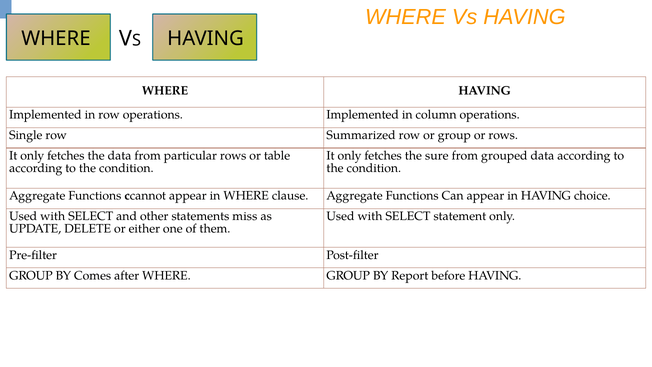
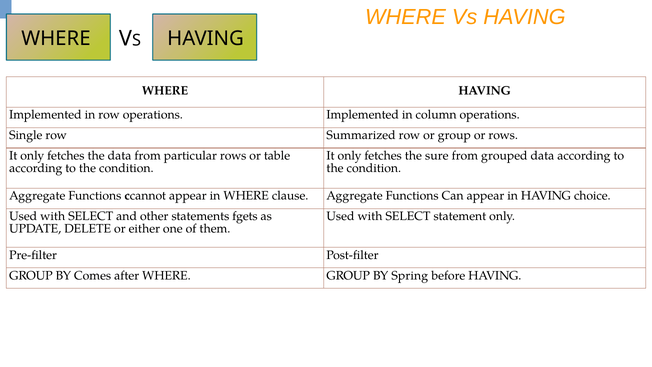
miss: miss -> fgets
Report: Report -> Spring
